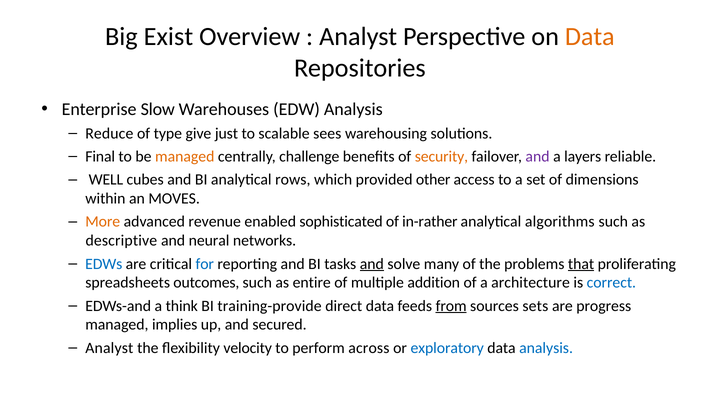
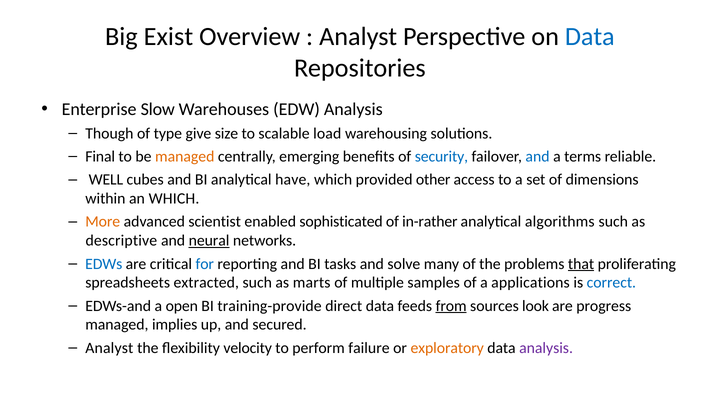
Data at (590, 36) colour: orange -> blue
Reduce: Reduce -> Though
just: just -> size
sees: sees -> load
challenge: challenge -> emerging
security colour: orange -> blue
and at (538, 157) colour: purple -> blue
layers: layers -> terms
rows: rows -> have
an MOVES: MOVES -> WHICH
revenue: revenue -> scientist
neural underline: none -> present
and at (372, 264) underline: present -> none
outcomes: outcomes -> extracted
entire: entire -> marts
addition: addition -> samples
architecture: architecture -> applications
think: think -> open
sets: sets -> look
across: across -> failure
exploratory colour: blue -> orange
analysis at (546, 348) colour: blue -> purple
